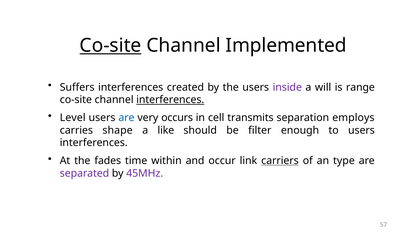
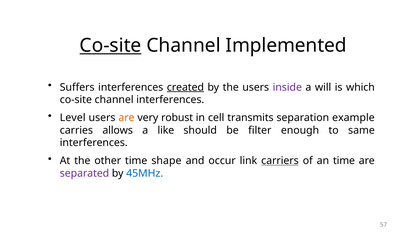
created underline: none -> present
range: range -> which
interferences at (170, 100) underline: present -> none
are at (126, 117) colour: blue -> orange
occurs: occurs -> robust
employs: employs -> example
shape: shape -> allows
to users: users -> same
fades: fades -> other
within: within -> shape
an type: type -> time
45MHz colour: purple -> blue
